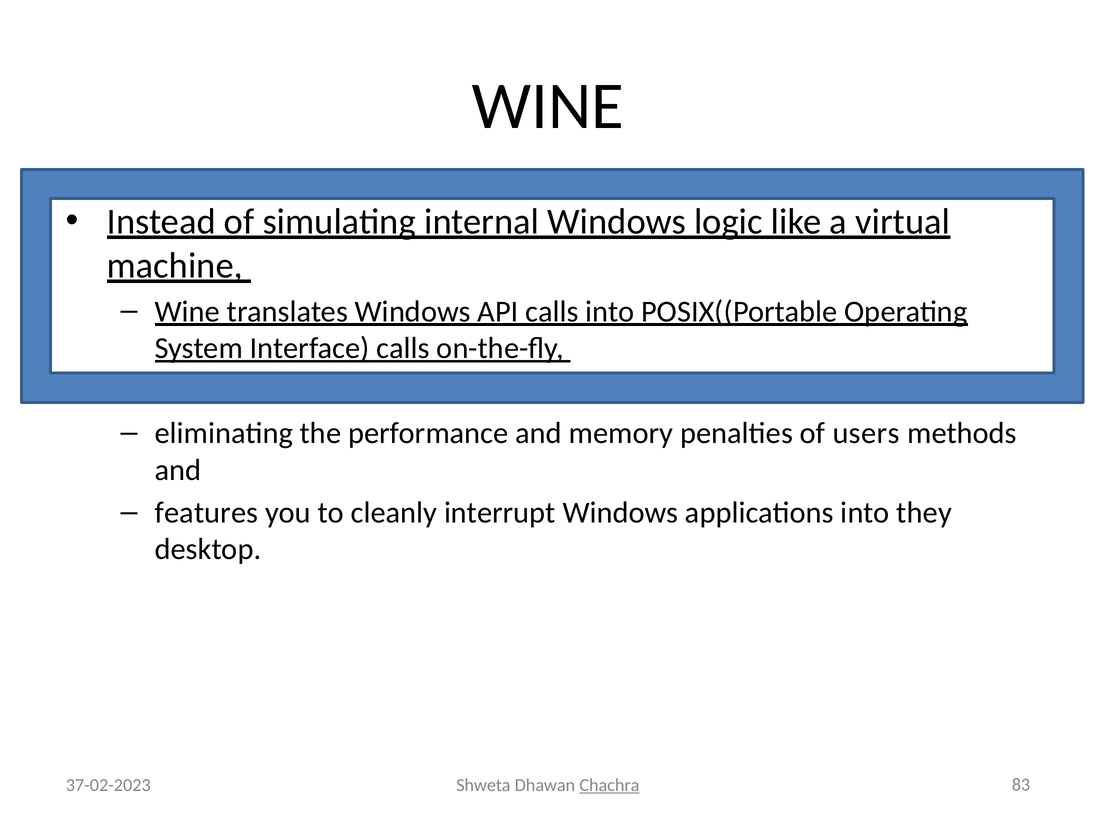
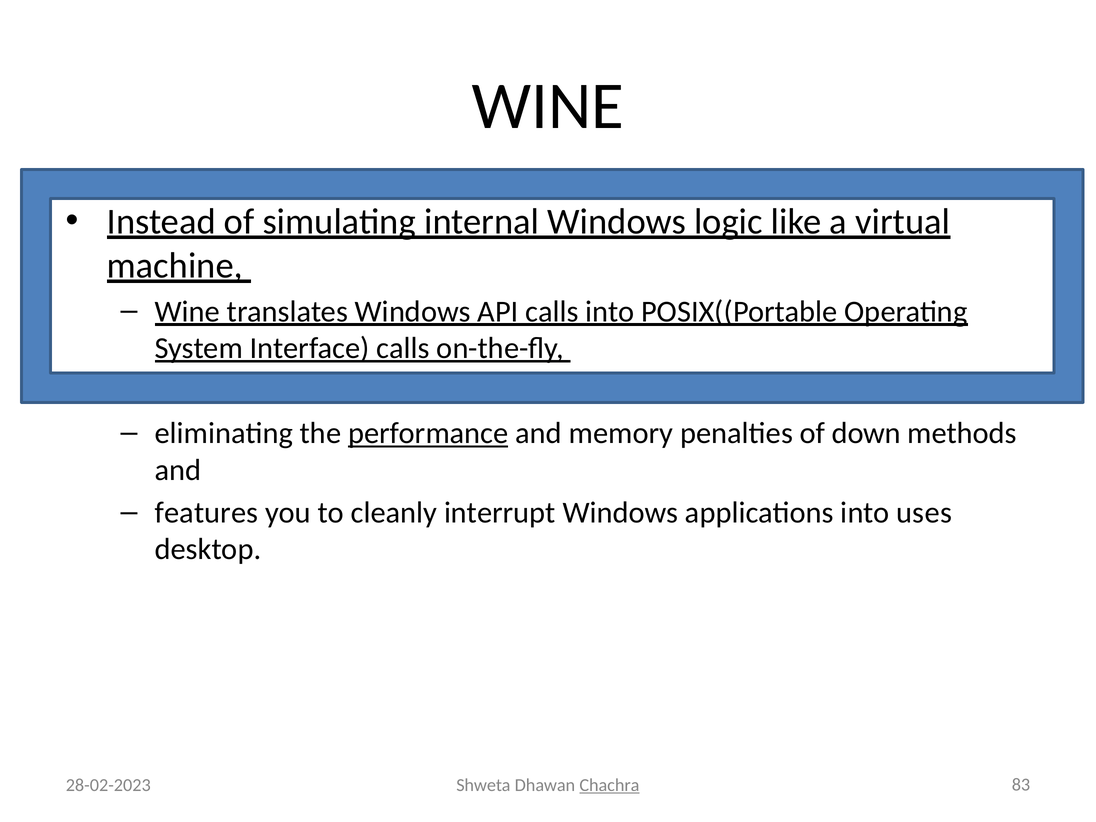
performance underline: none -> present
users: users -> down
they: they -> uses
37-02-2023: 37-02-2023 -> 28-02-2023
